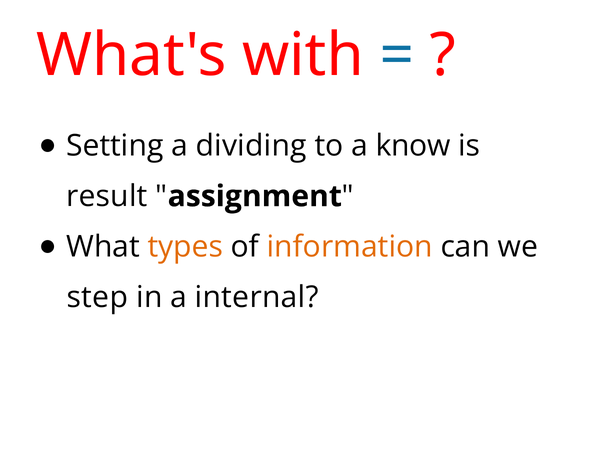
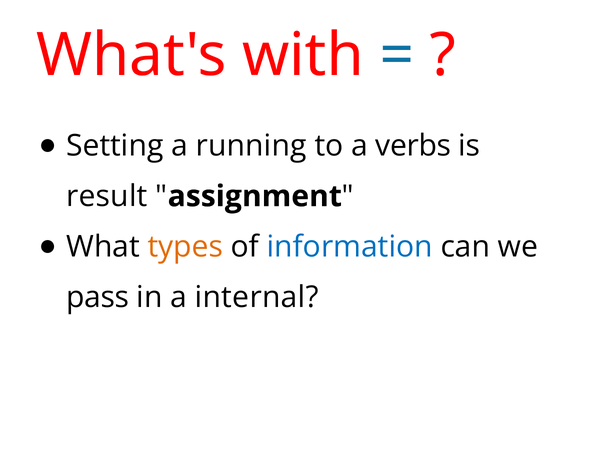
dividing: dividing -> running
know: know -> verbs
information colour: orange -> blue
step: step -> pass
